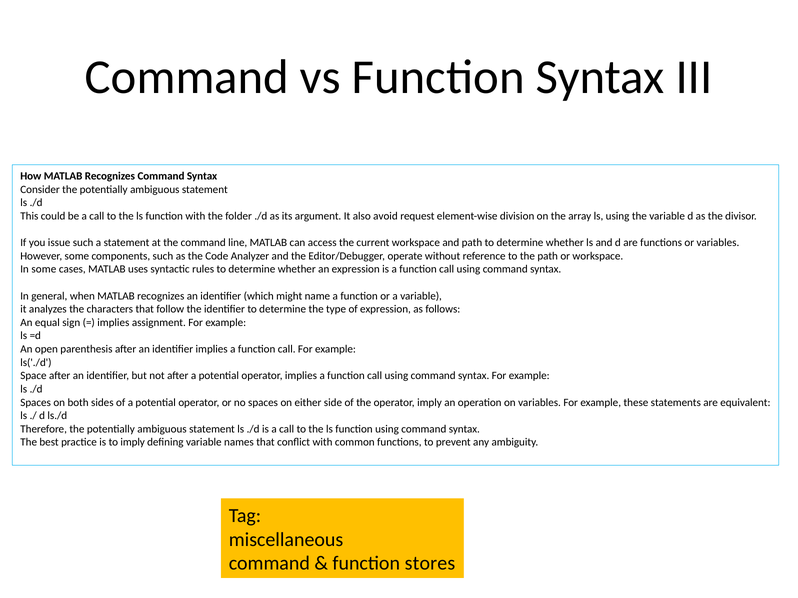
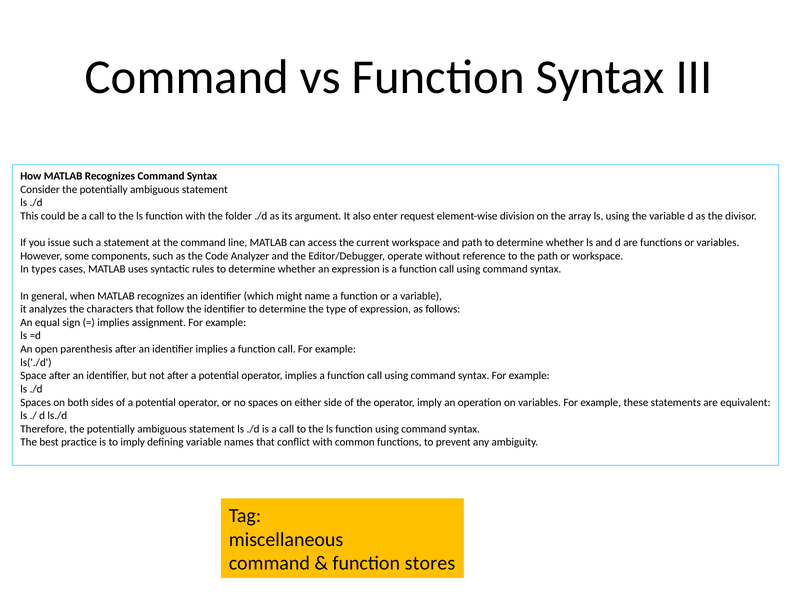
avoid: avoid -> enter
In some: some -> types
